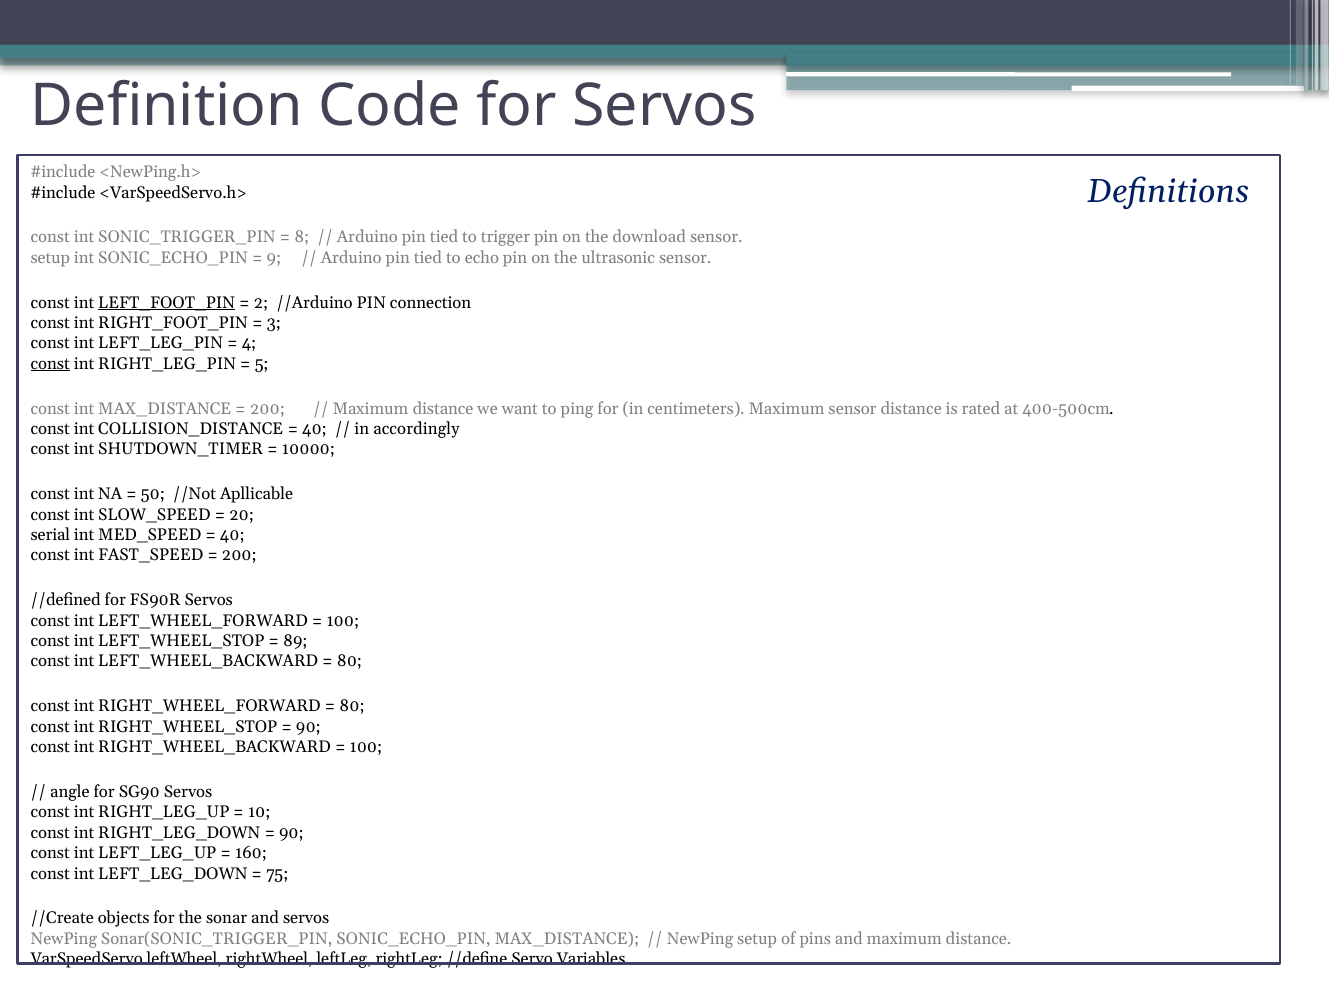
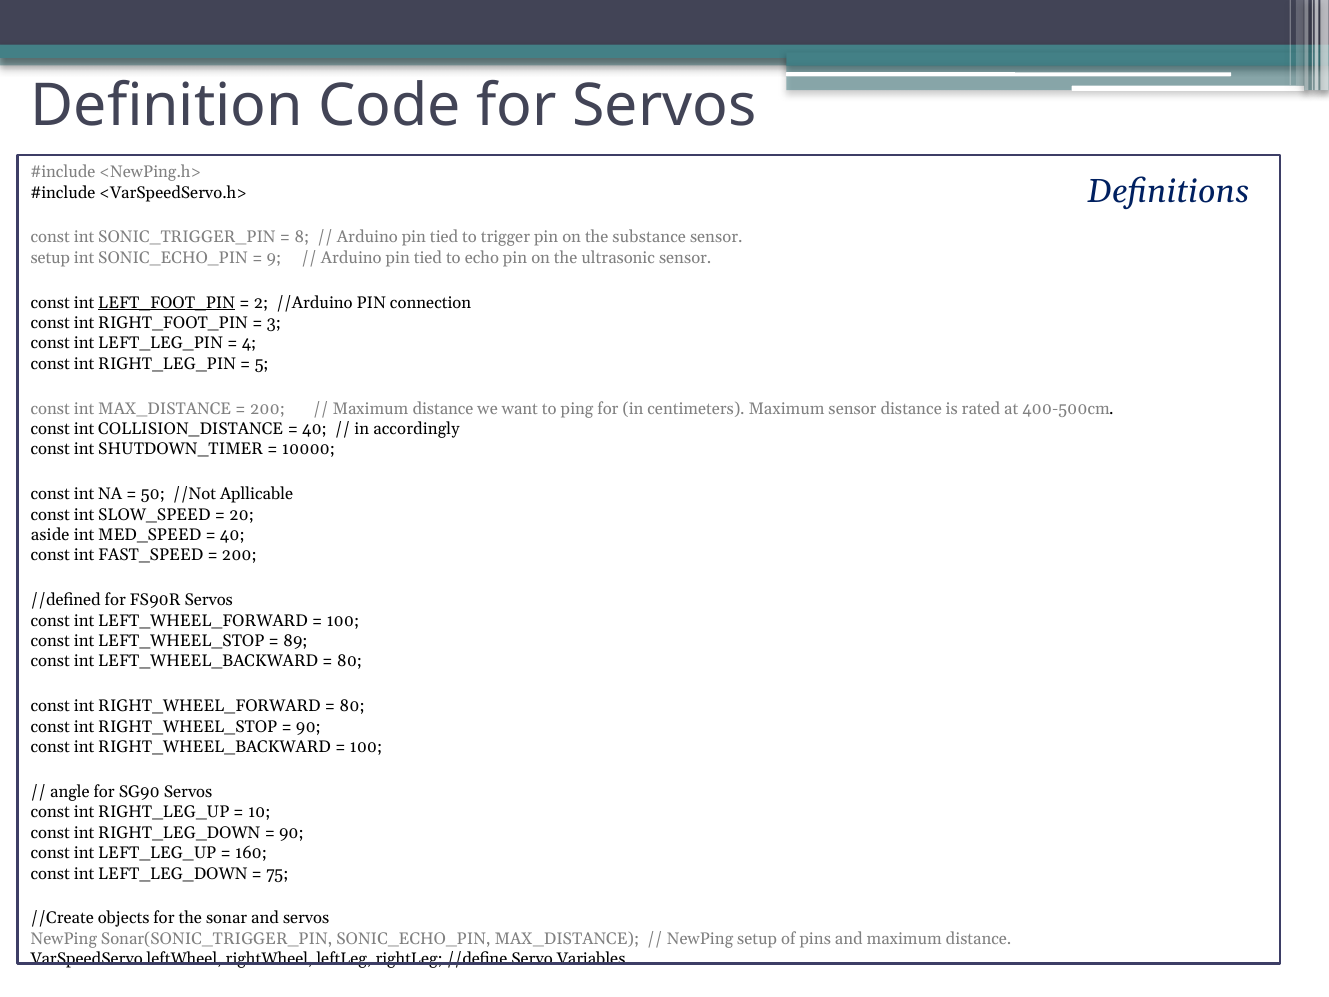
download: download -> substance
const at (50, 364) underline: present -> none
serial: serial -> aside
